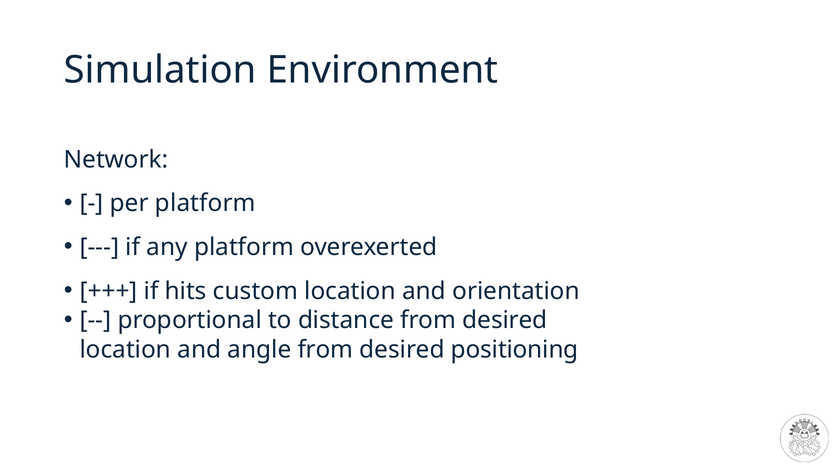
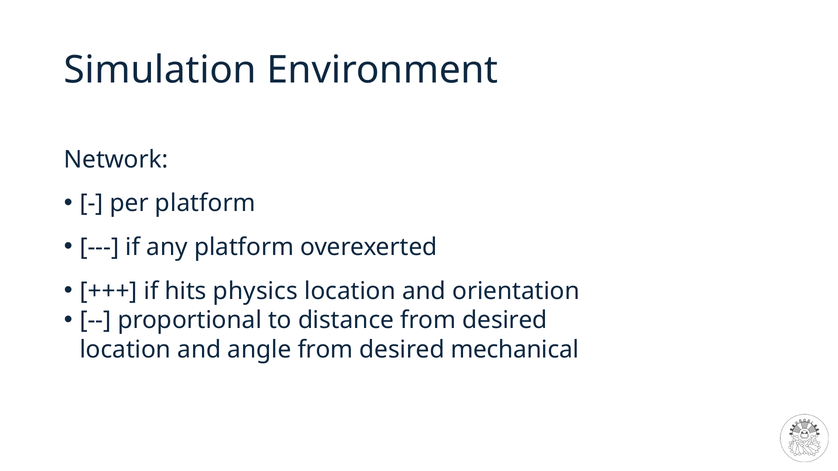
custom: custom -> physics
positioning: positioning -> mechanical
